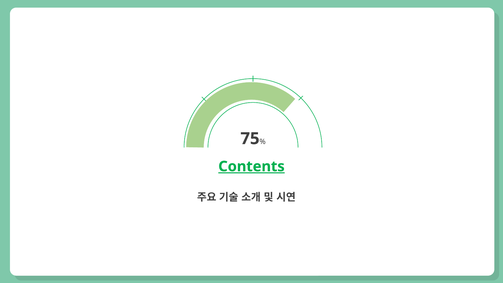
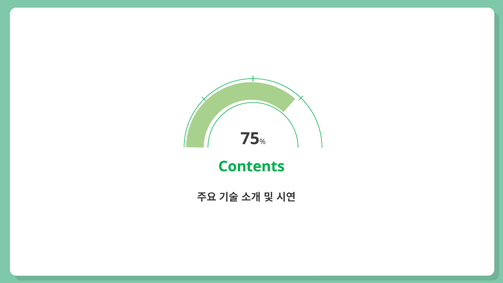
Contents underline: present -> none
